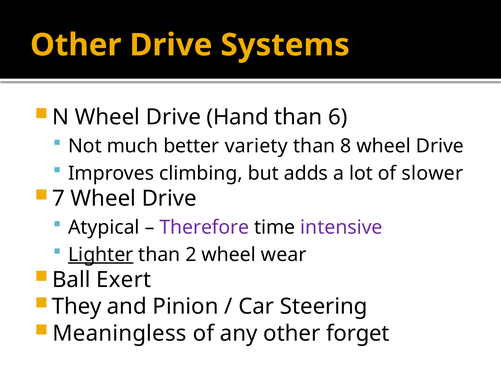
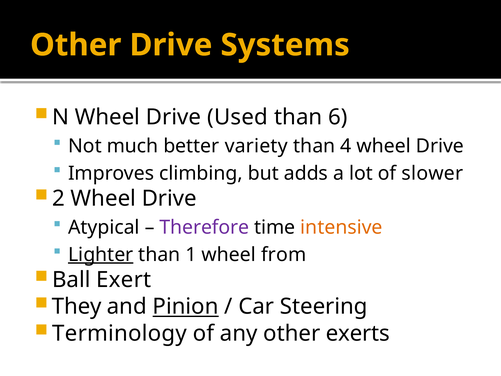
Hand: Hand -> Used
8: 8 -> 4
7: 7 -> 2
intensive colour: purple -> orange
2: 2 -> 1
wear: wear -> from
Pinion underline: none -> present
Meaningless: Meaningless -> Terminology
forget: forget -> exerts
